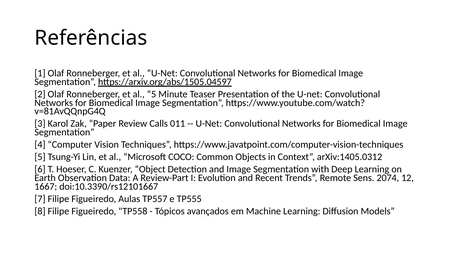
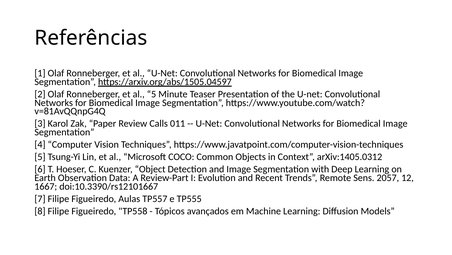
2074: 2074 -> 2057
